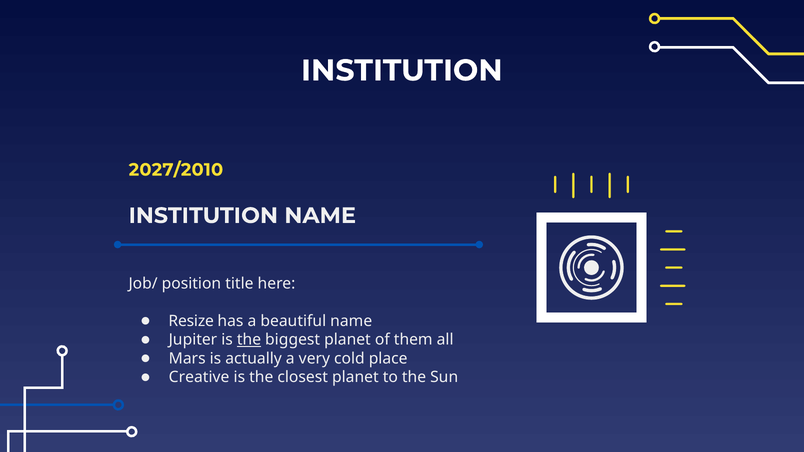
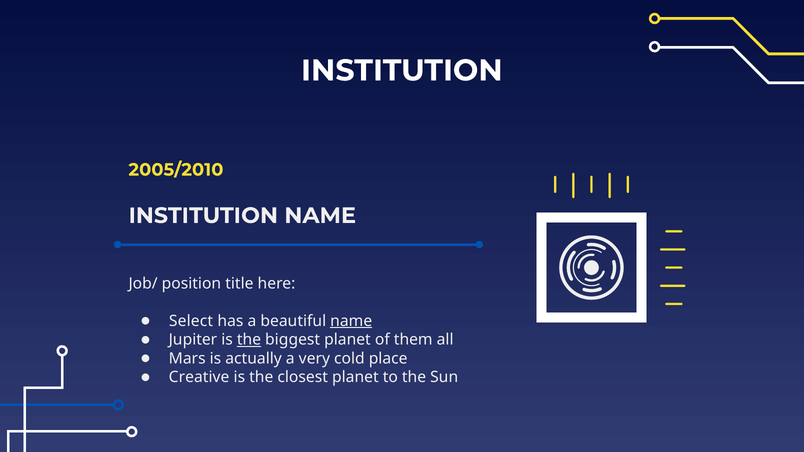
2027/2010: 2027/2010 -> 2005/2010
Resize: Resize -> Select
name at (351, 321) underline: none -> present
